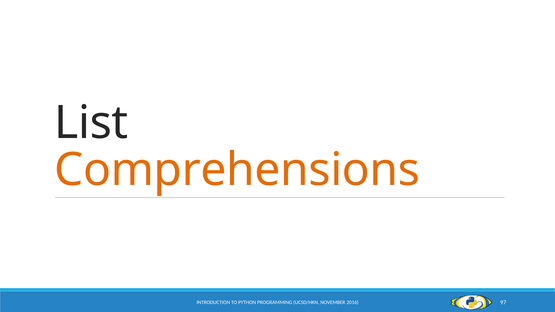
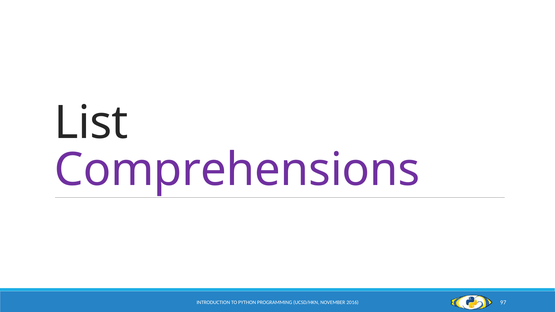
Comprehensions colour: orange -> purple
